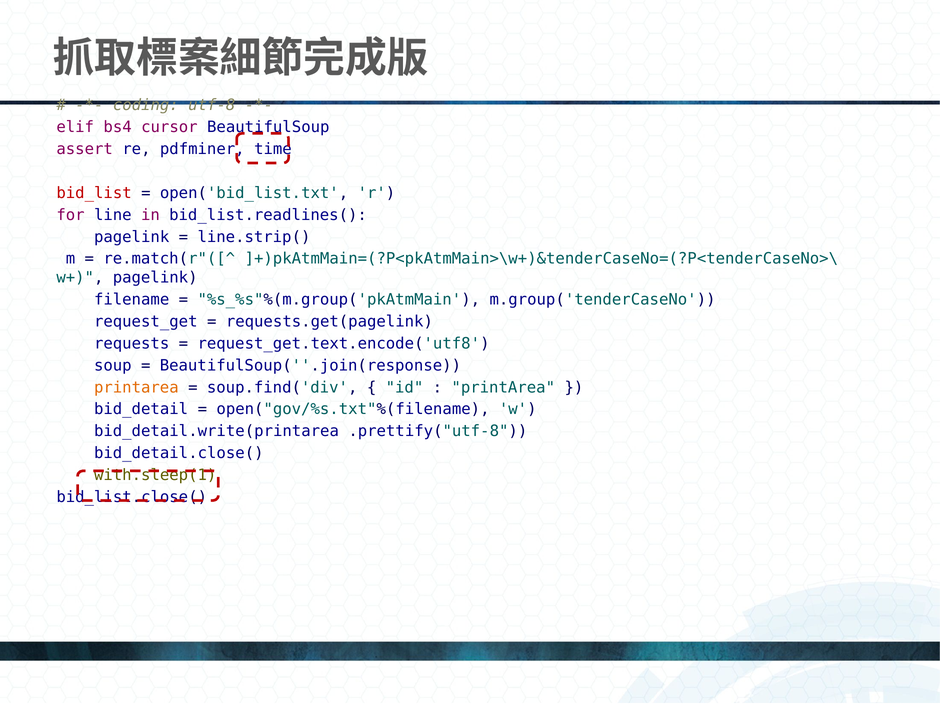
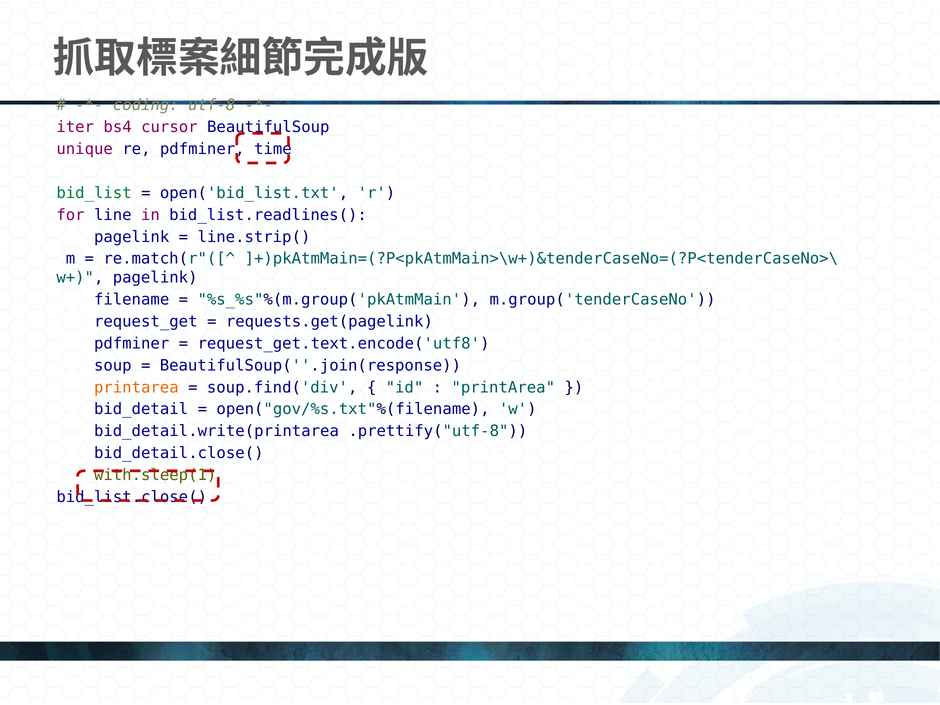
elif: elif -> iter
assert: assert -> unique
bid_list colour: red -> green
requests at (132, 343): requests -> pdfminer
